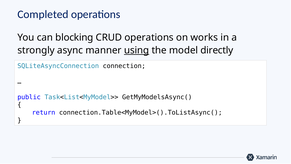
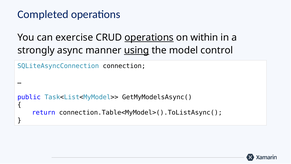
blocking: blocking -> exercise
operations at (149, 37) underline: none -> present
works: works -> within
directly: directly -> control
